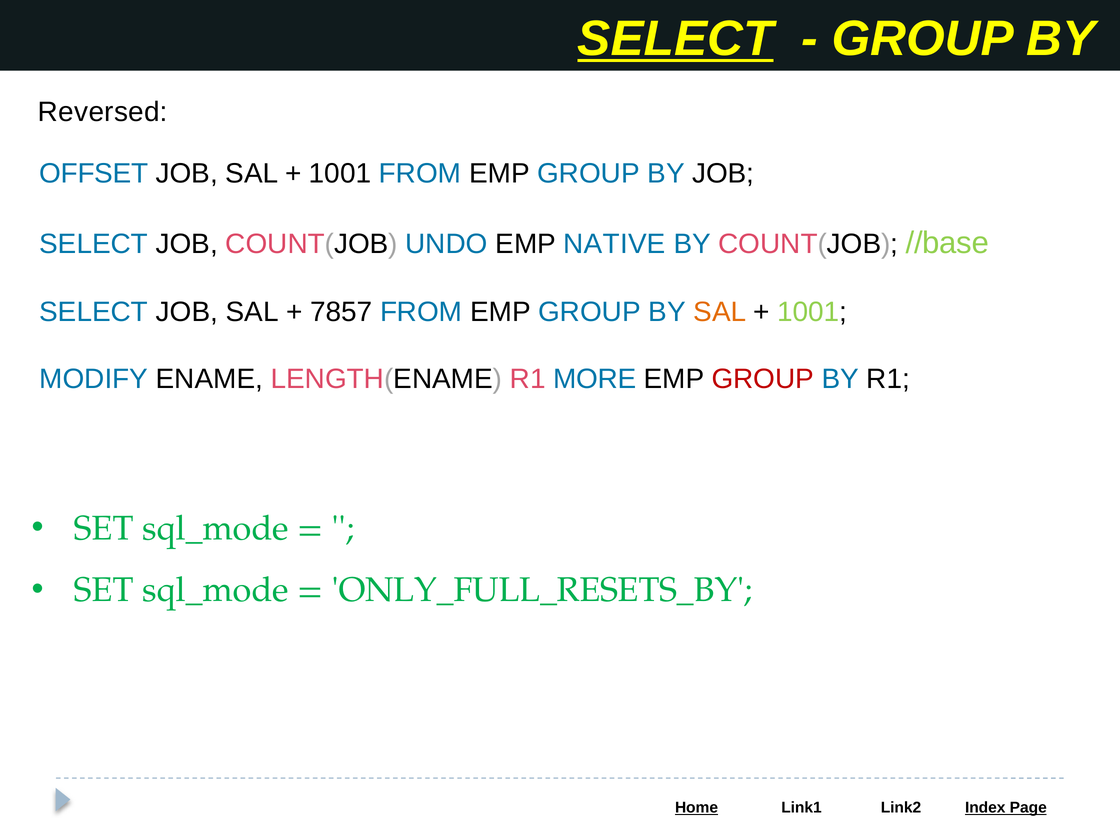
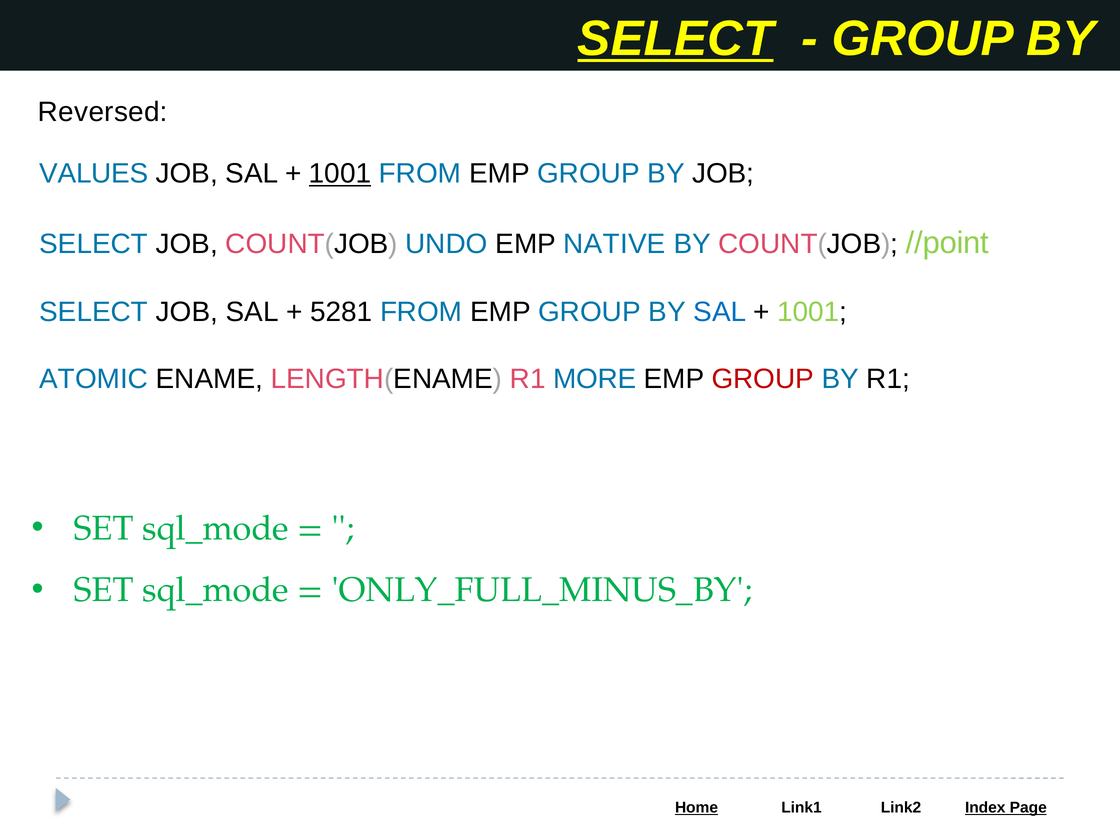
OFFSET: OFFSET -> VALUES
1001 at (340, 174) underline: none -> present
//base: //base -> //point
7857: 7857 -> 5281
SAL at (720, 312) colour: orange -> blue
MODIFY: MODIFY -> ATOMIC
ONLY_FULL_RESETS_BY: ONLY_FULL_RESETS_BY -> ONLY_FULL_MINUS_BY
